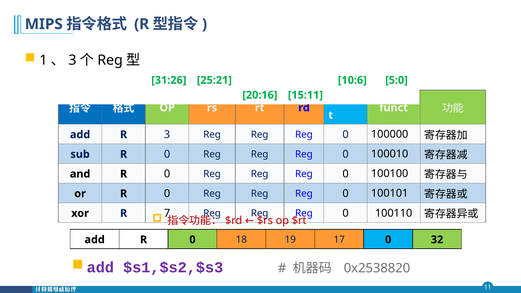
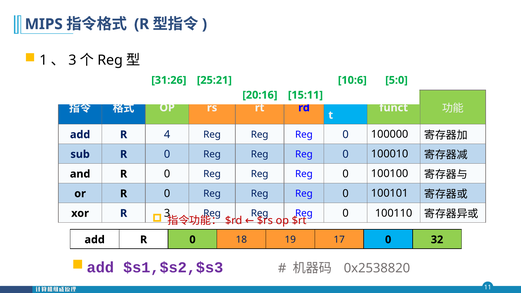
R 3: 3 -> 4
R 7: 7 -> 3
